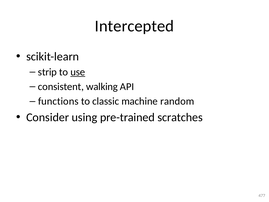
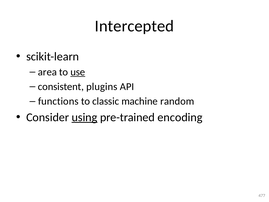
strip: strip -> area
walking: walking -> plugins
using underline: none -> present
scratches: scratches -> encoding
